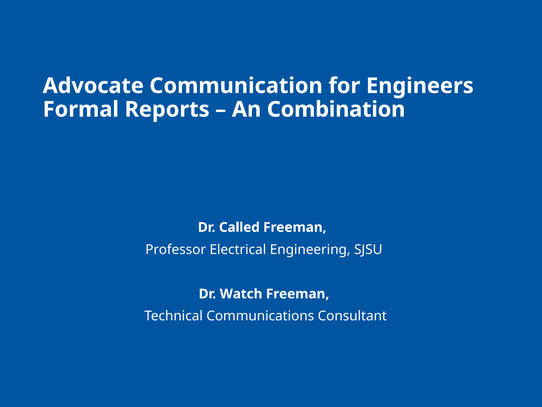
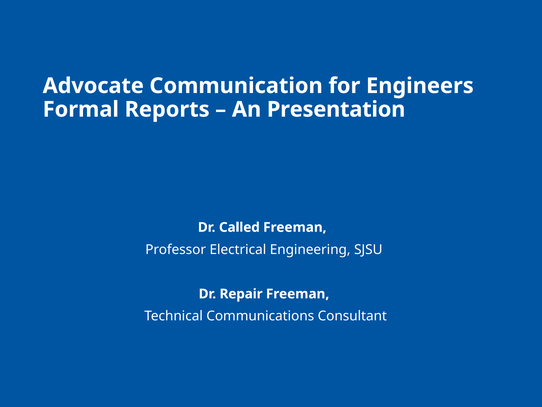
Combination: Combination -> Presentation
Watch: Watch -> Repair
